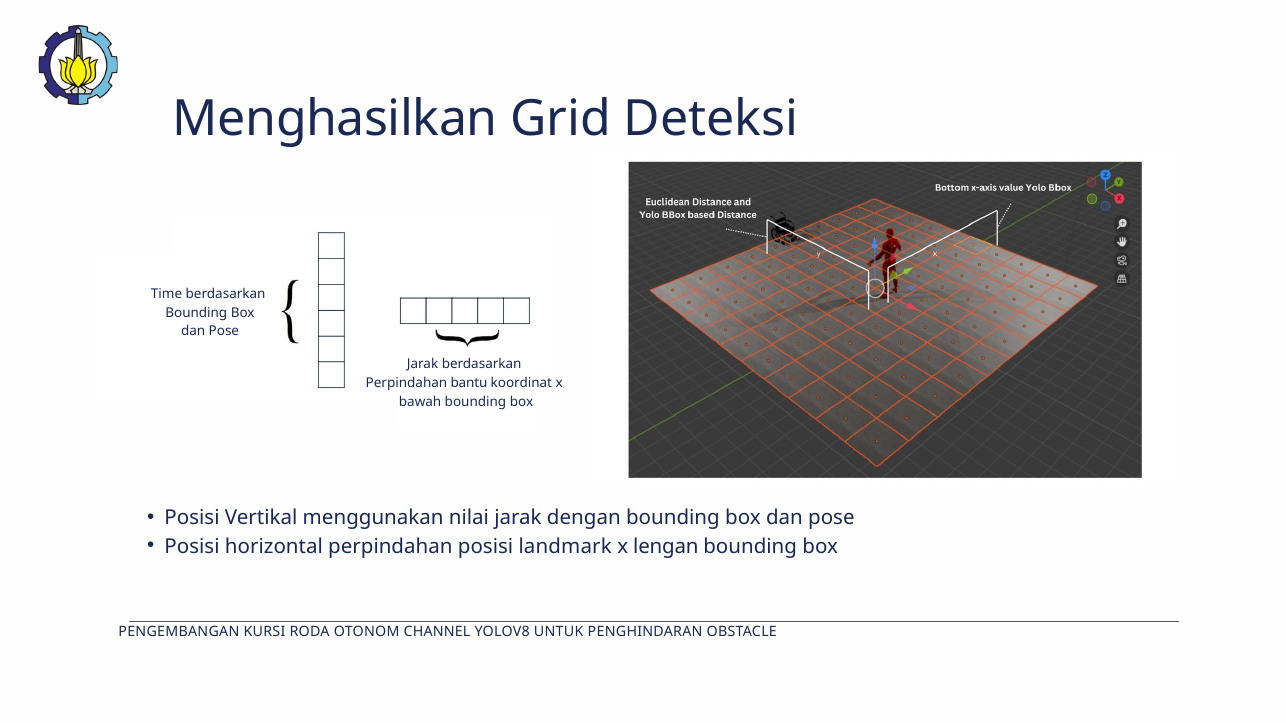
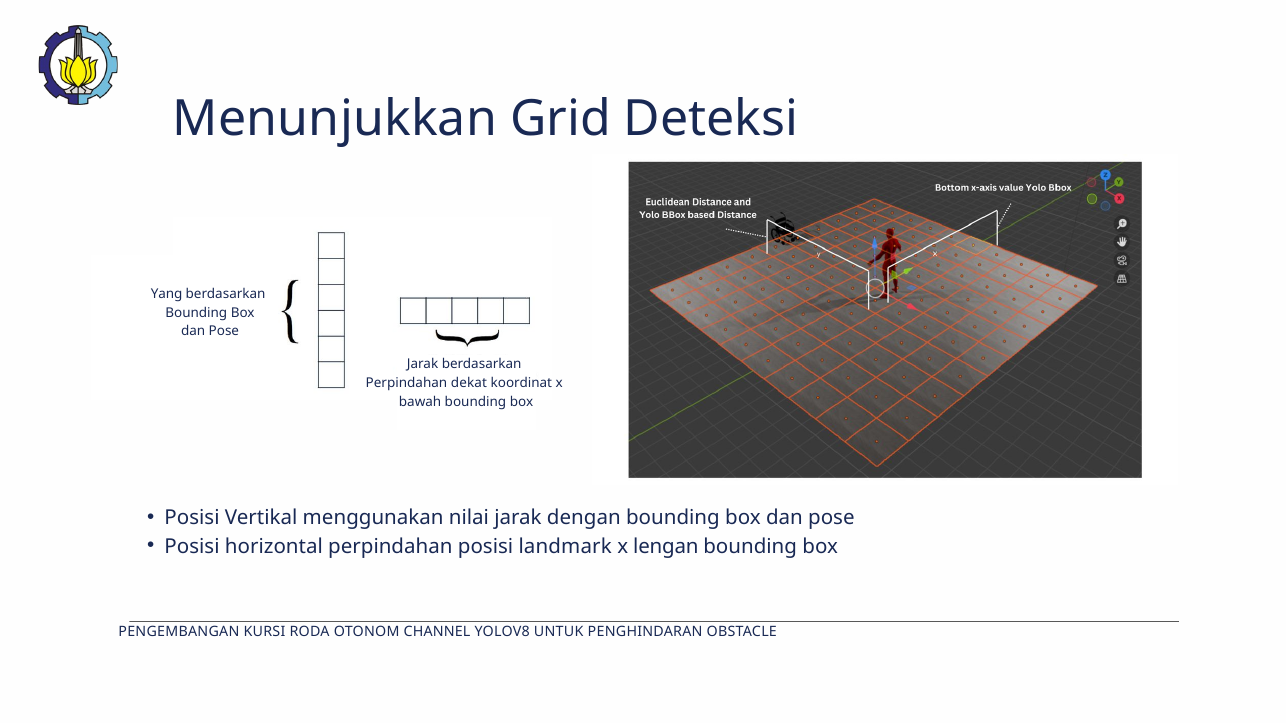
Menghasilkan: Menghasilkan -> Menunjukkan
Time: Time -> Yang
bantu: bantu -> dekat
